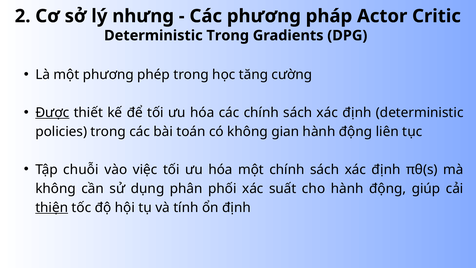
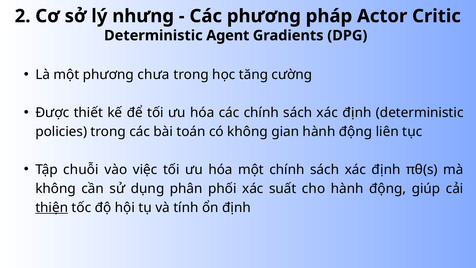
Trong: Trong -> Agent
phép: phép -> chưa
Được underline: present -> none
